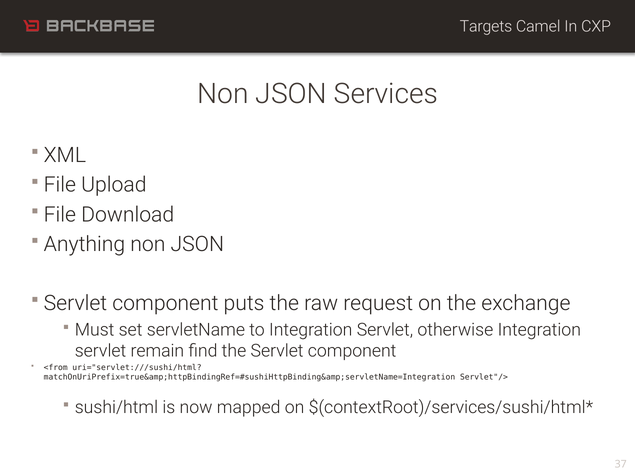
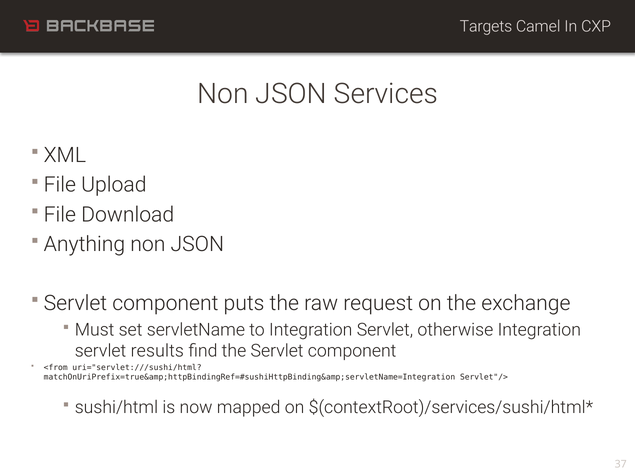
remain: remain -> results
